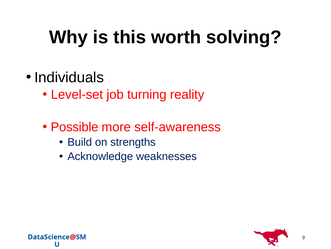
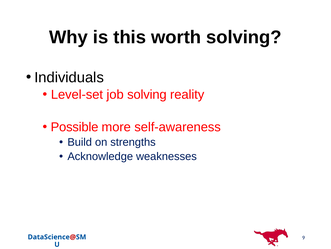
job turning: turning -> solving
